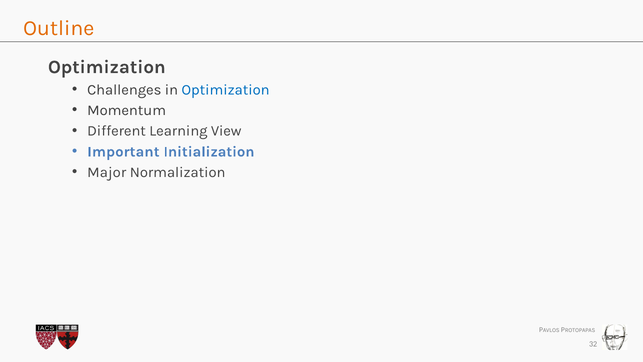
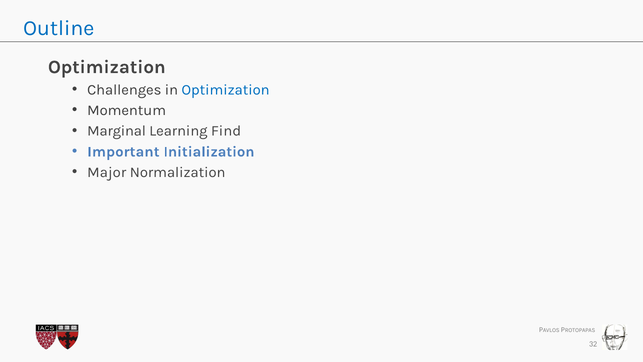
Outline colour: orange -> blue
Different: Different -> Marginal
View: View -> Find
